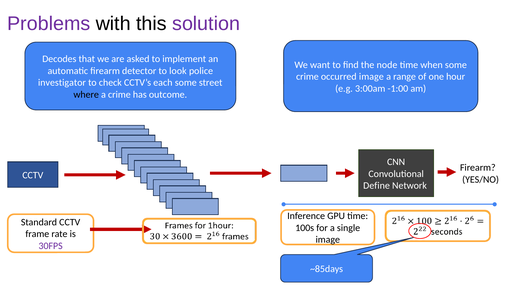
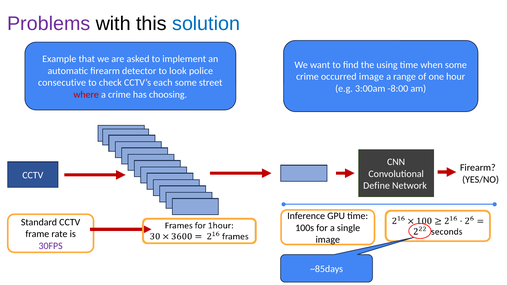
solution colour: purple -> blue
Decodes: Decodes -> Example
node: node -> using
investigator: investigator -> consecutive
-1:00: -1:00 -> -8:00
where colour: black -> red
outcome: outcome -> choosing
